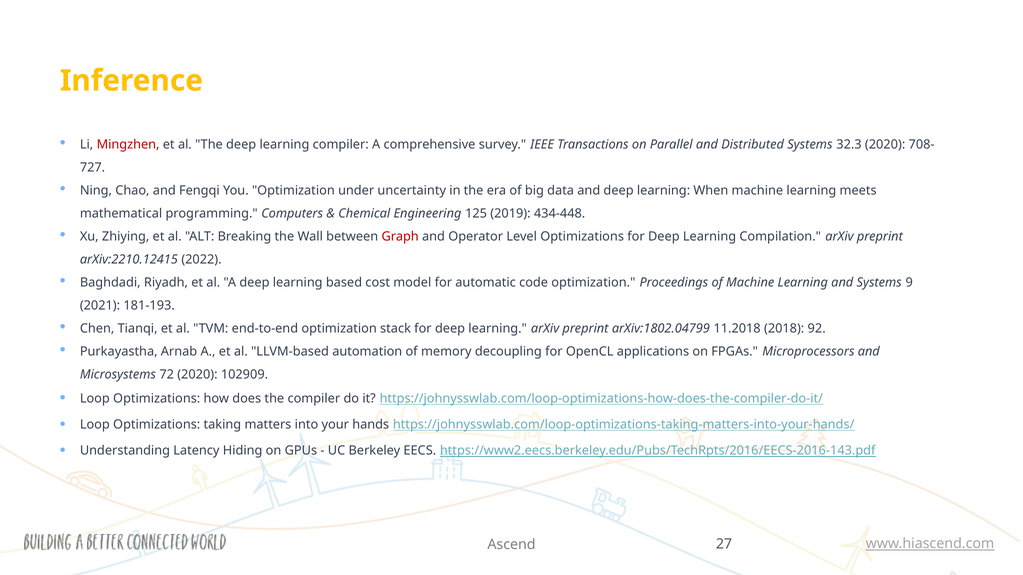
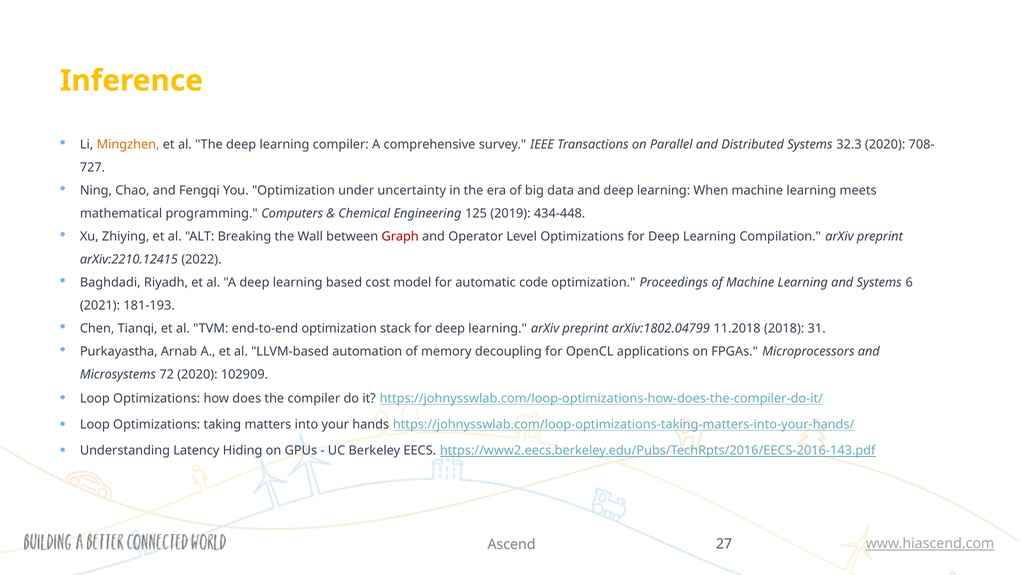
Mingzhen colour: red -> orange
9: 9 -> 6
92: 92 -> 31
